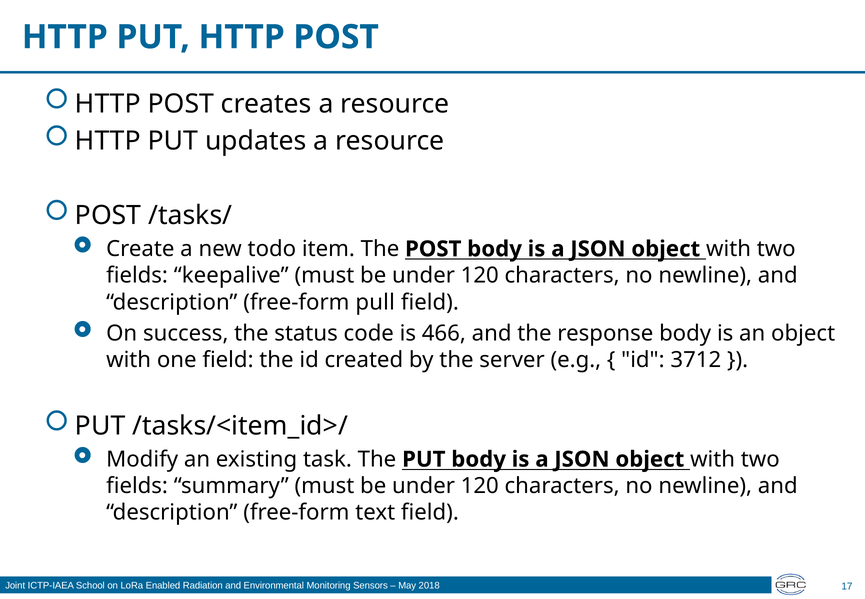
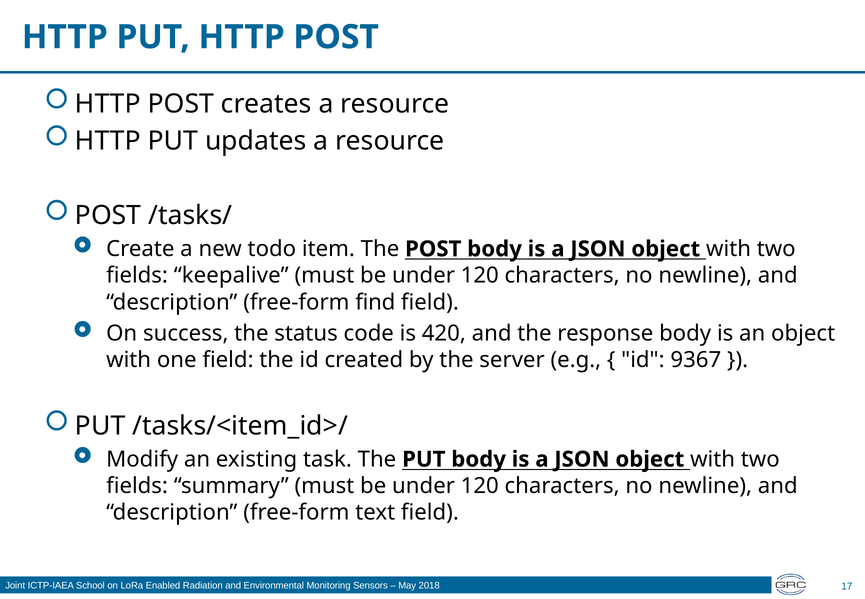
pull: pull -> find
466: 466 -> 420
3712: 3712 -> 9367
